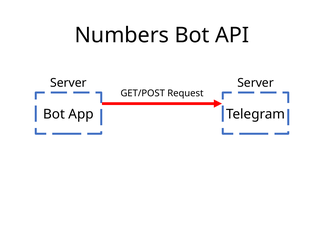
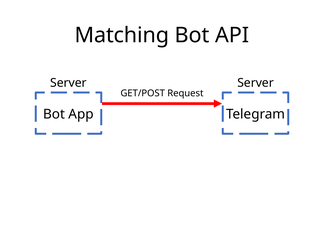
Numbers: Numbers -> Matching
